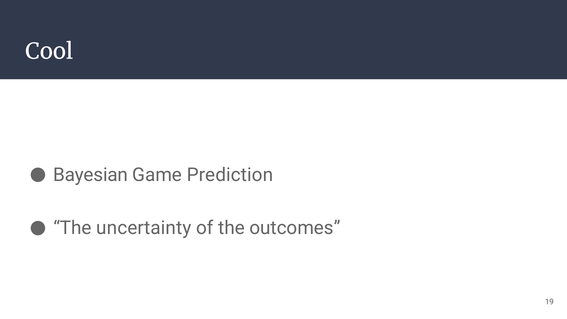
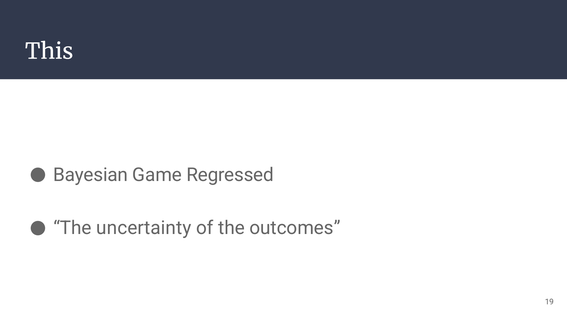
Cool: Cool -> This
Prediction: Prediction -> Regressed
